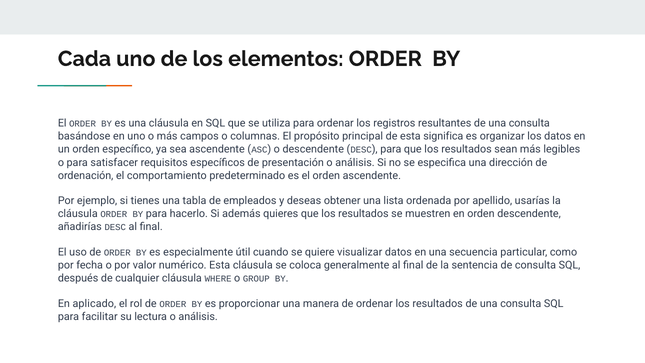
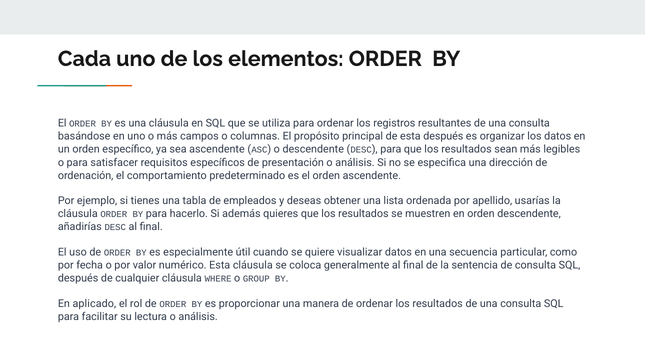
esta significa: significa -> después
